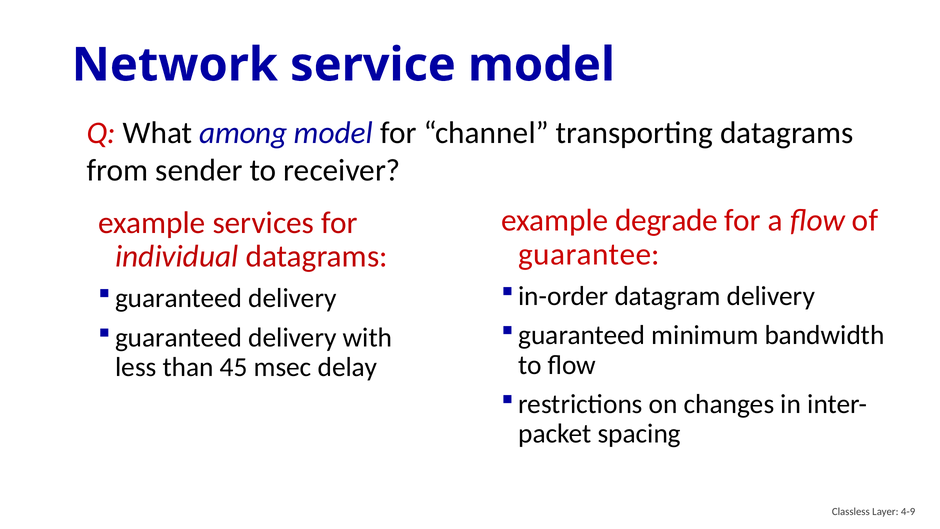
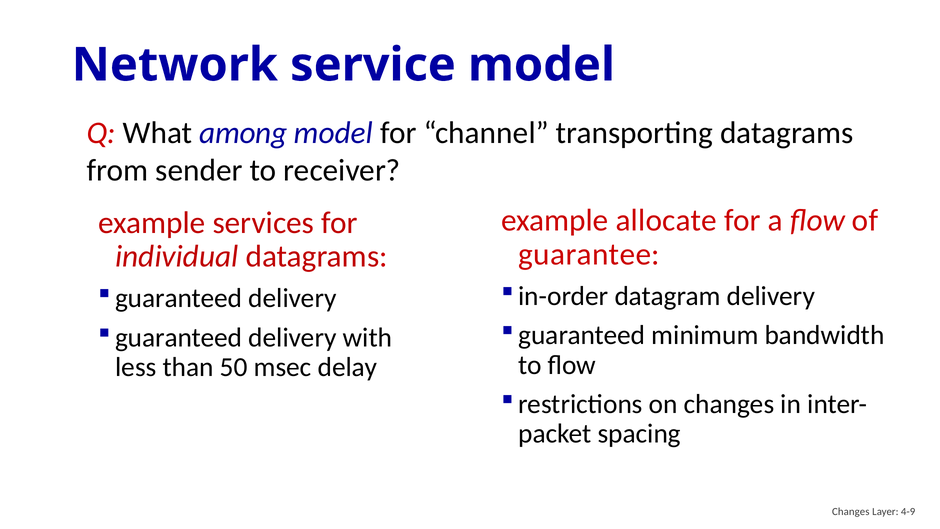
degrade: degrade -> allocate
45: 45 -> 50
Classless at (851, 511): Classless -> Changes
